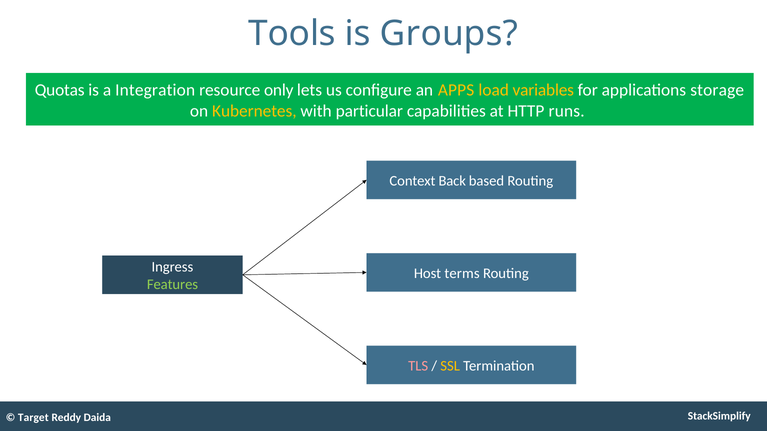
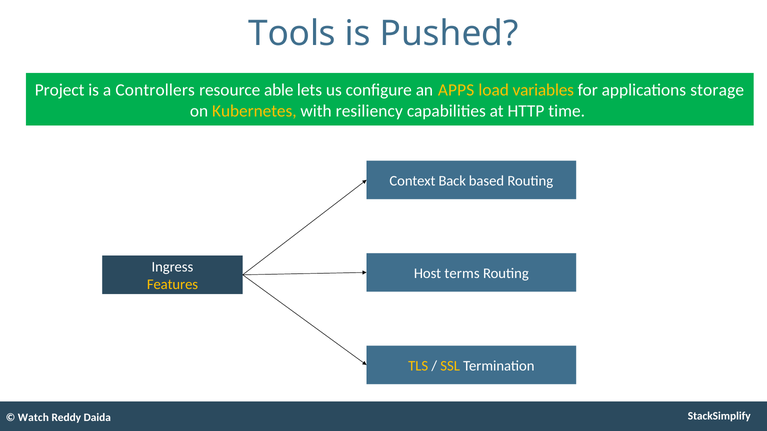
Groups: Groups -> Pushed
Quotas: Quotas -> Project
Integration: Integration -> Controllers
only: only -> able
particular: particular -> resiliency
runs: runs -> time
Features colour: light green -> yellow
TLS colour: pink -> yellow
Target: Target -> Watch
